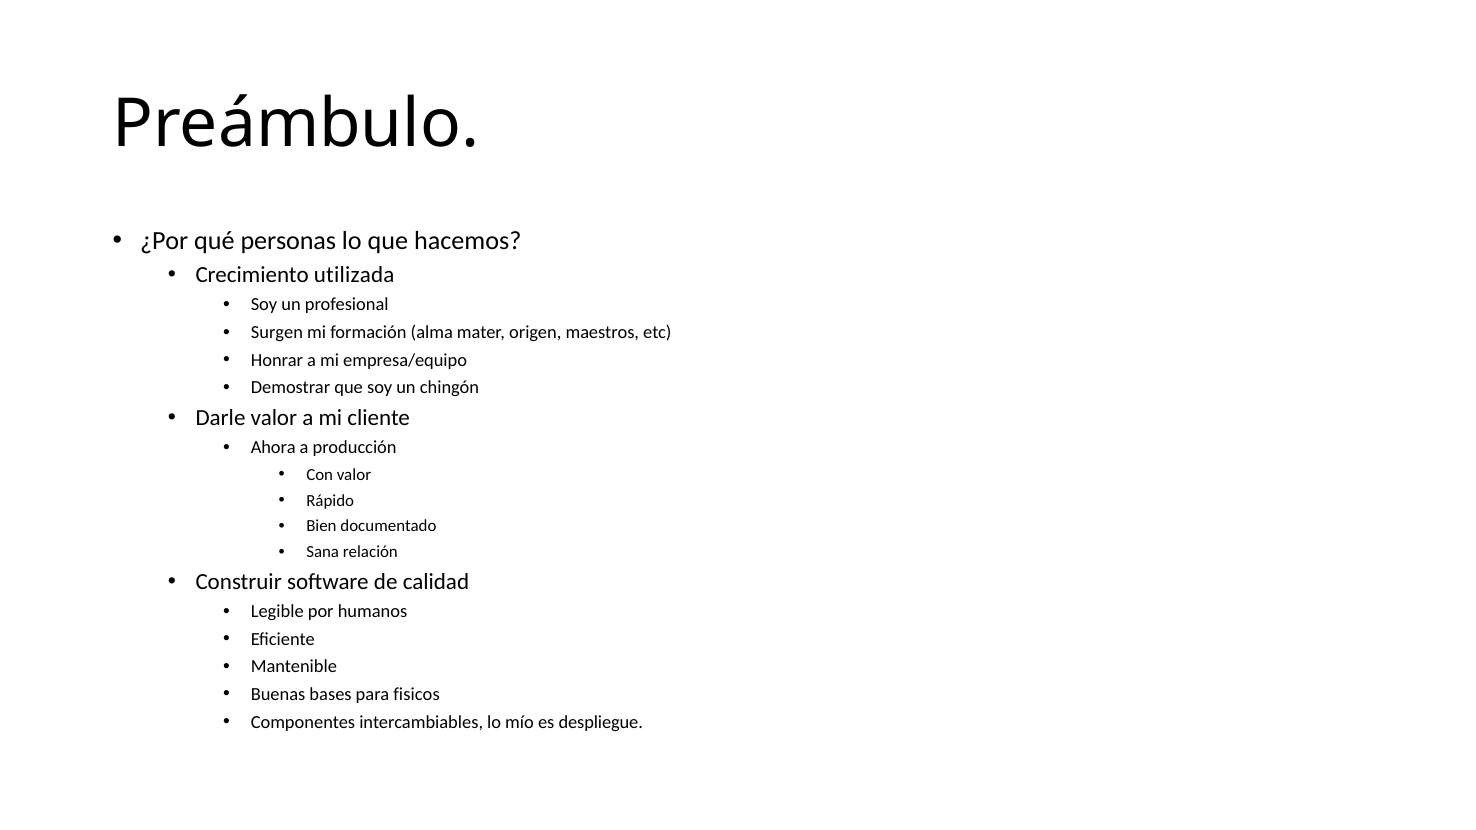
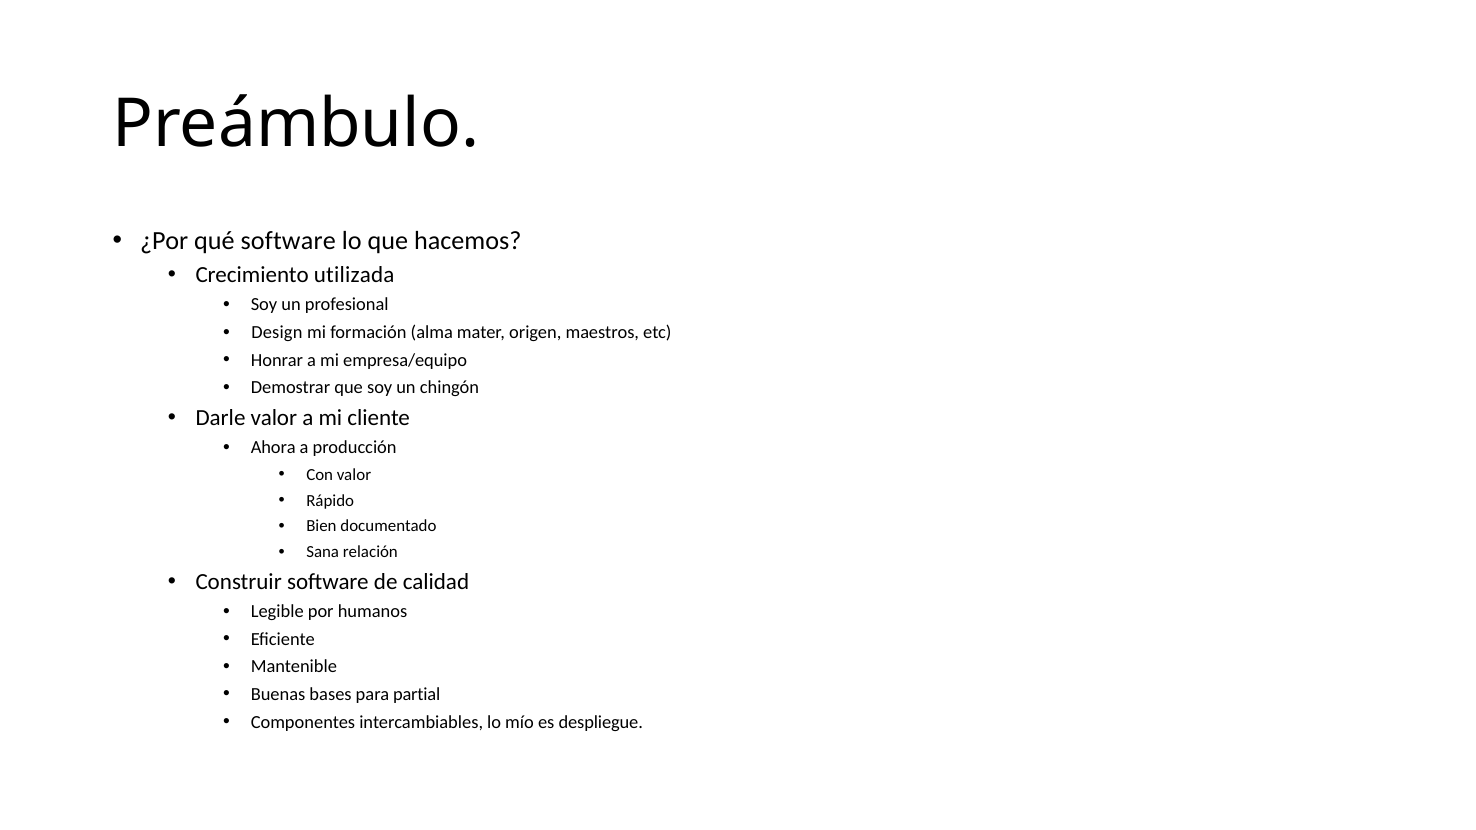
qué personas: personas -> software
Surgen: Surgen -> Design
fisicos: fisicos -> partial
